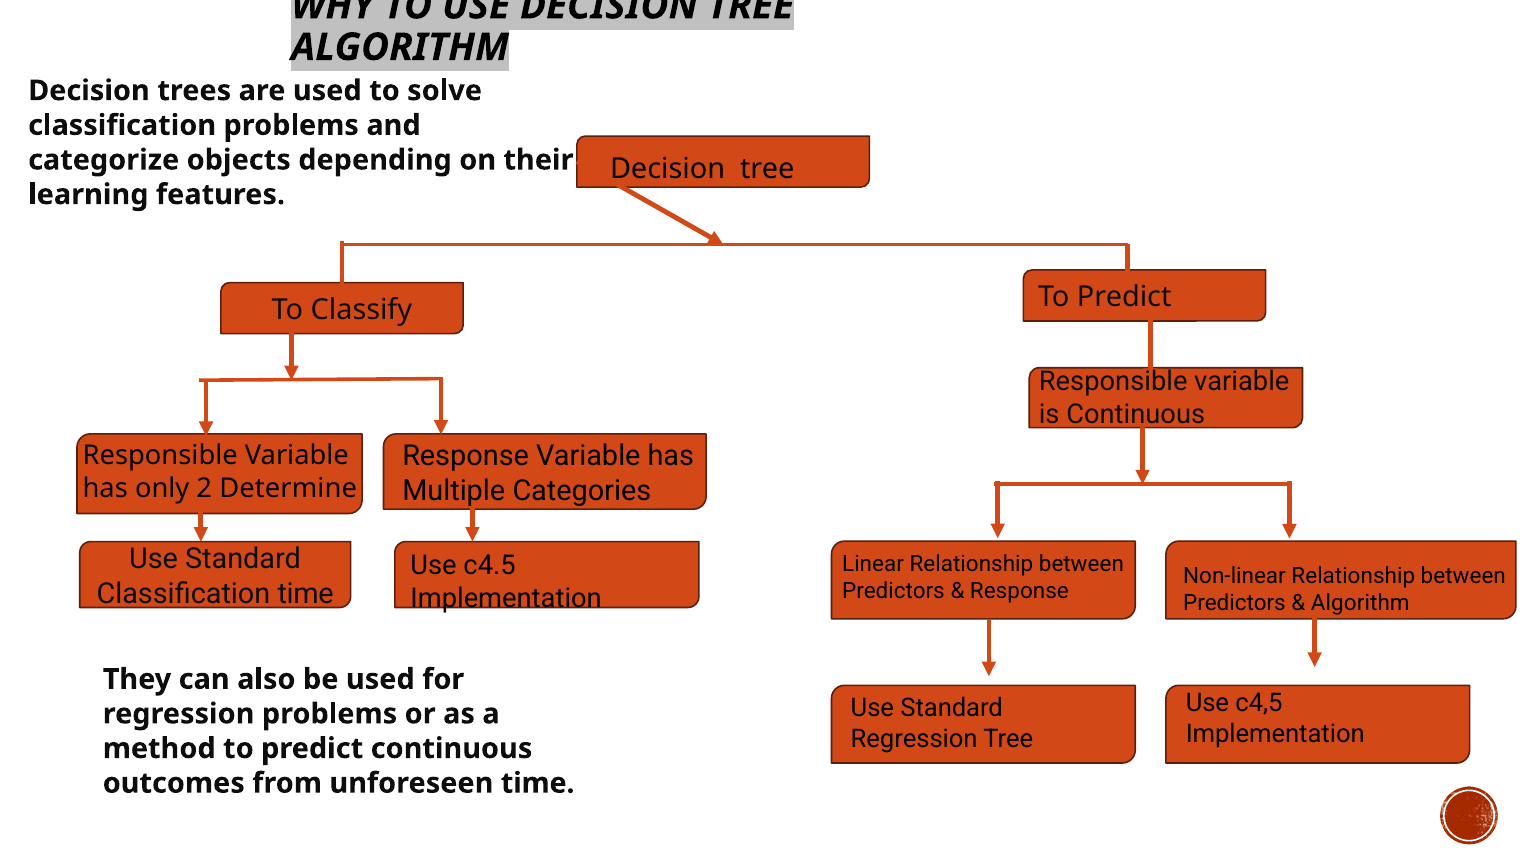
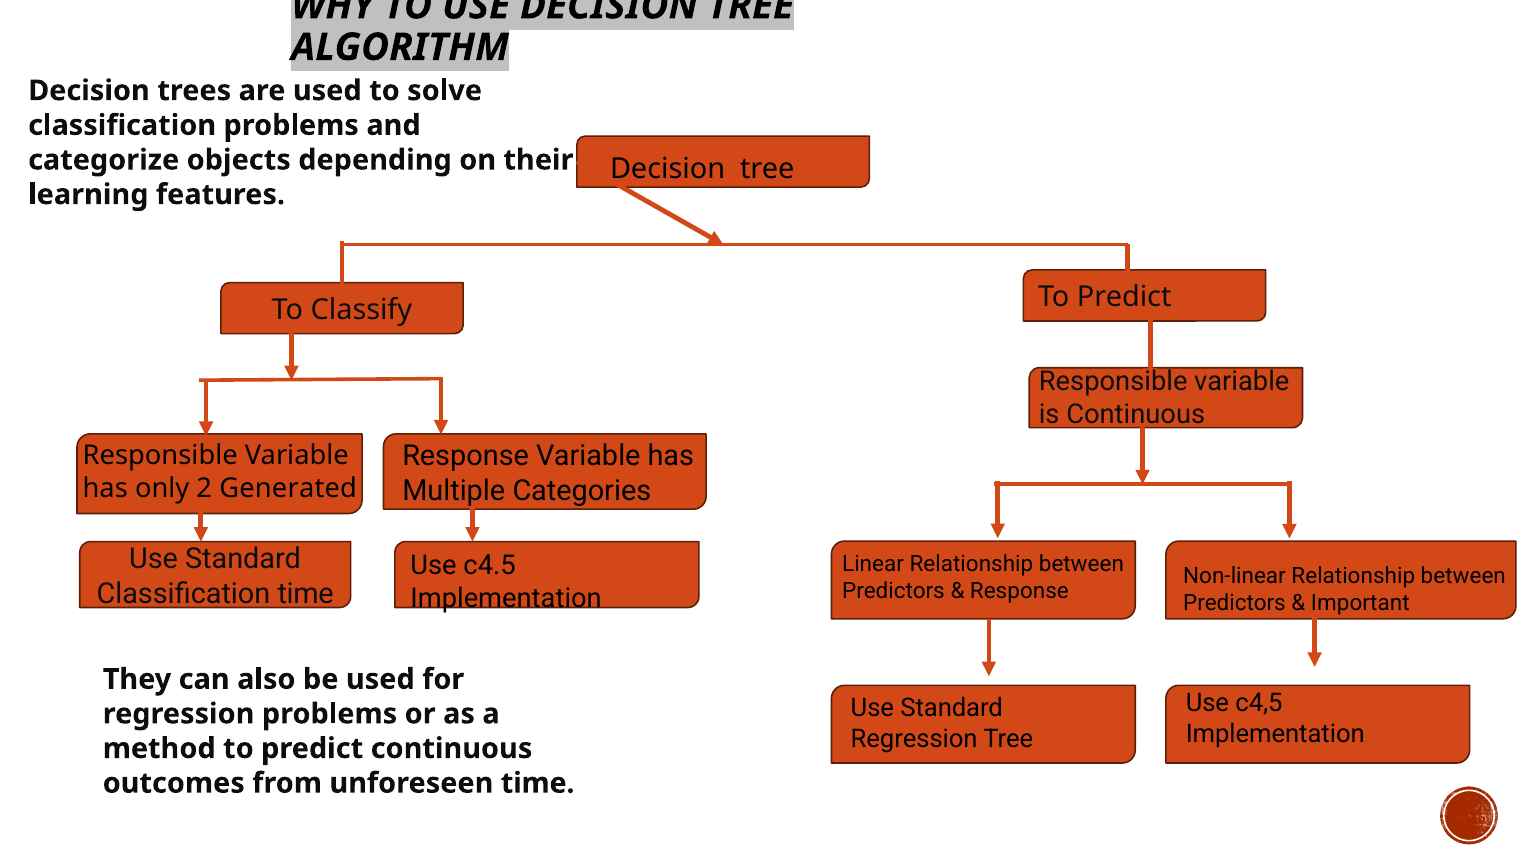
Determine: Determine -> Generated
Algorithm at (1360, 603): Algorithm -> Important
